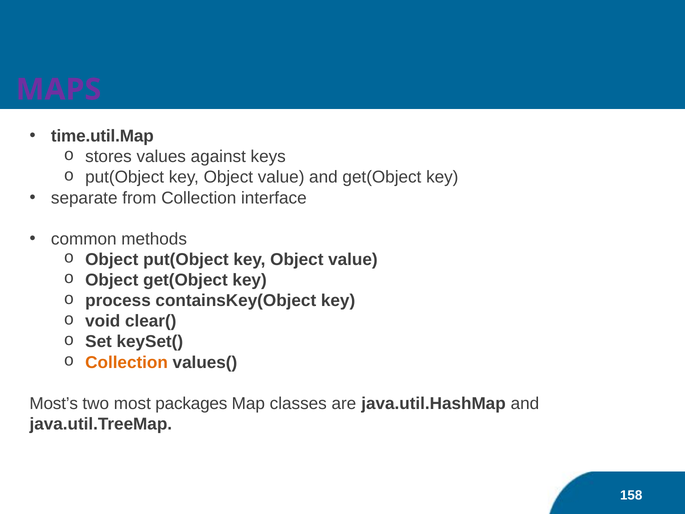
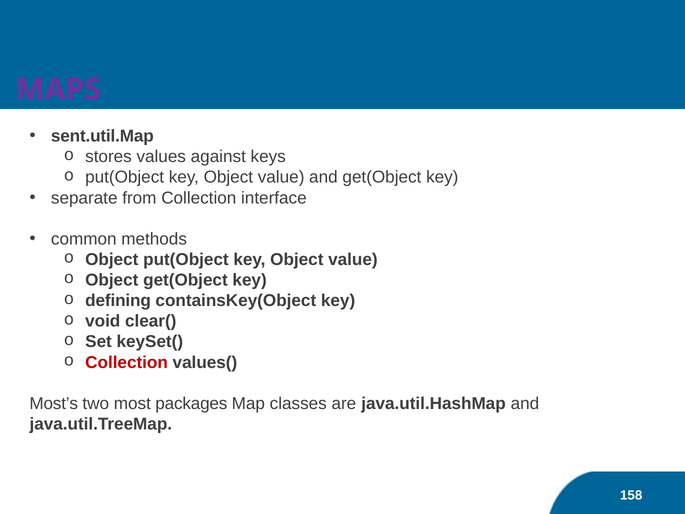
time.util.Map: time.util.Map -> sent.util.Map
process: process -> defining
Collection at (127, 362) colour: orange -> red
